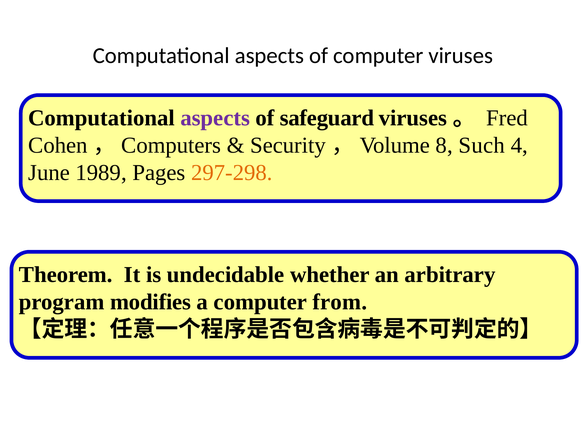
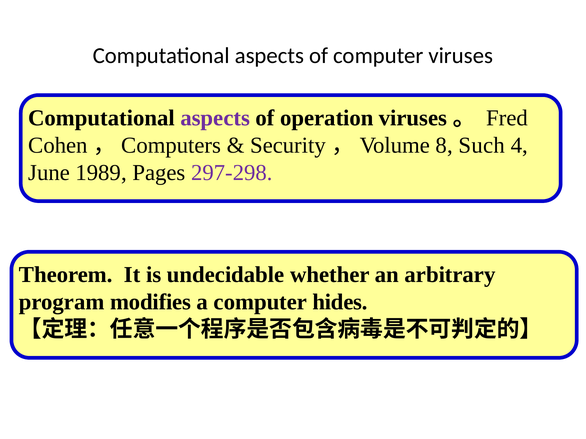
safeguard: safeguard -> operation
297-298 colour: orange -> purple
from: from -> hides
